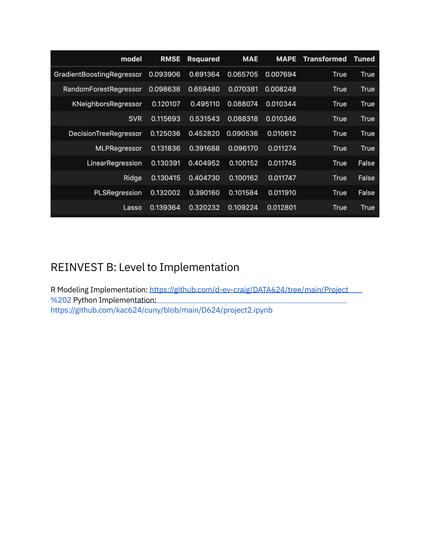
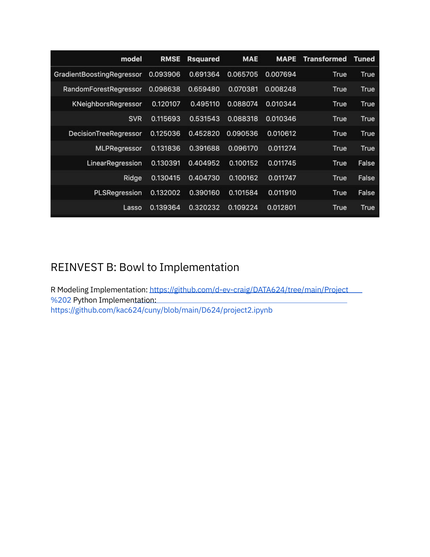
Level: Level -> Bowl
